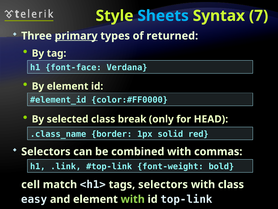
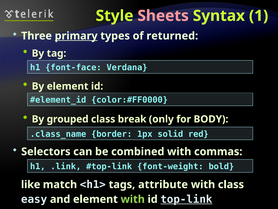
Sheets colour: light blue -> pink
7: 7 -> 1
selected: selected -> grouped
HEAD: HEAD -> BODY
cell: cell -> like
tags selectors: selectors -> attribute
top-link underline: none -> present
